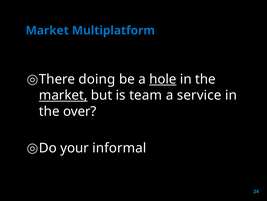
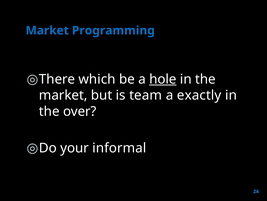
Multiplatform: Multiplatform -> Programming
doing: doing -> which
market at (63, 95) underline: present -> none
service: service -> exactly
